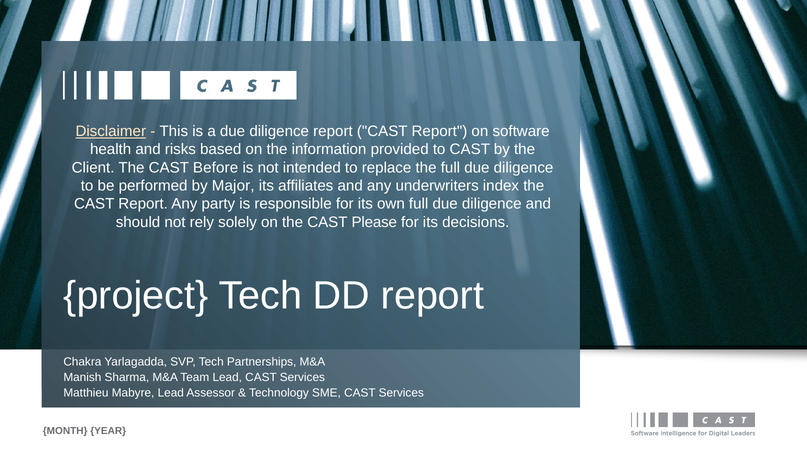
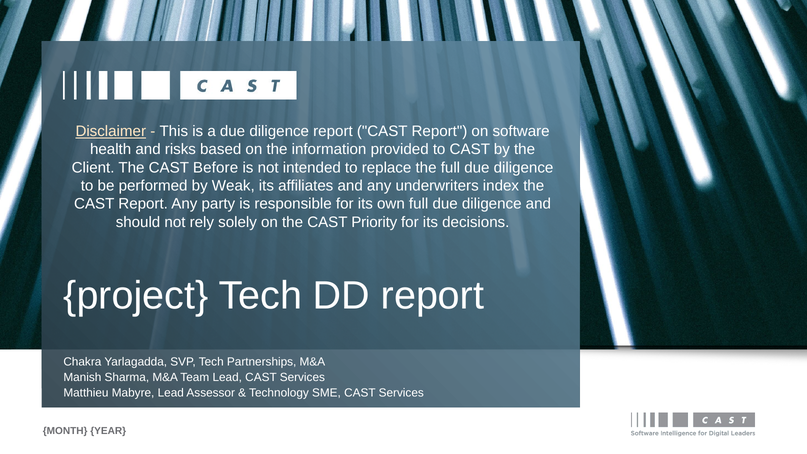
Major: Major -> Weak
Please: Please -> Priority
